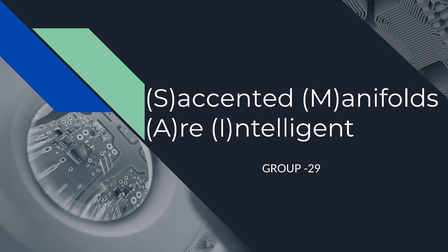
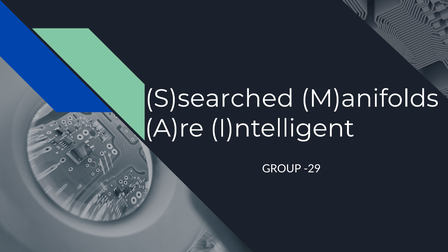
S)accented: S)accented -> S)searched
